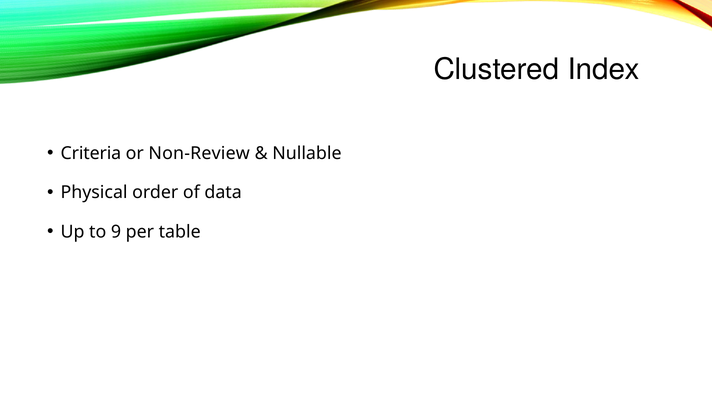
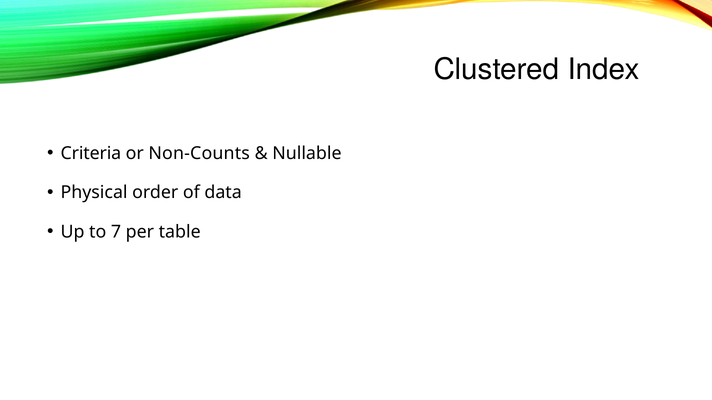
Non-Review: Non-Review -> Non-Counts
9: 9 -> 7
